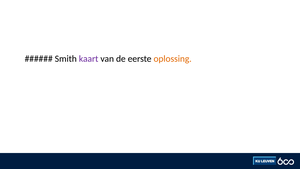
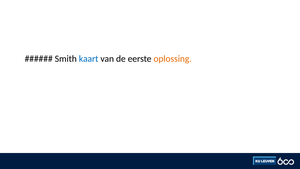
kaart colour: purple -> blue
